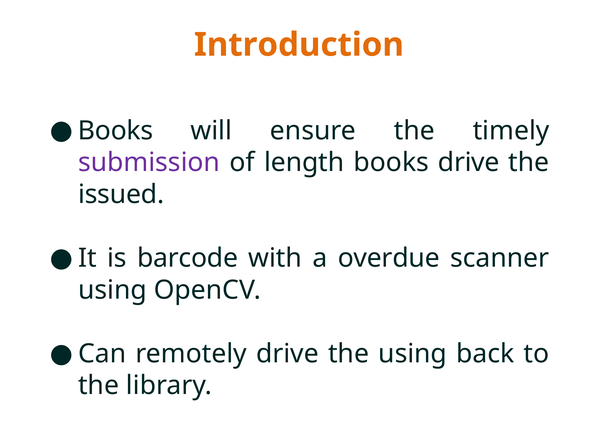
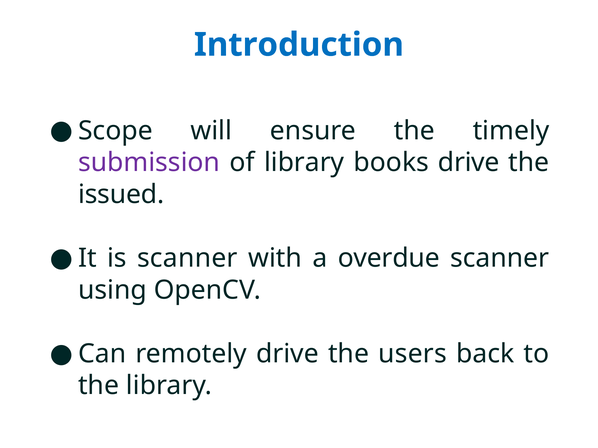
Introduction colour: orange -> blue
Books at (116, 131): Books -> Scope
of length: length -> library
is barcode: barcode -> scanner
the using: using -> users
